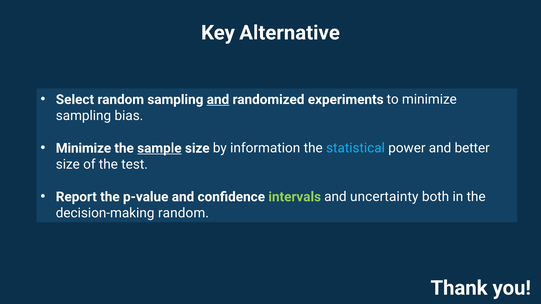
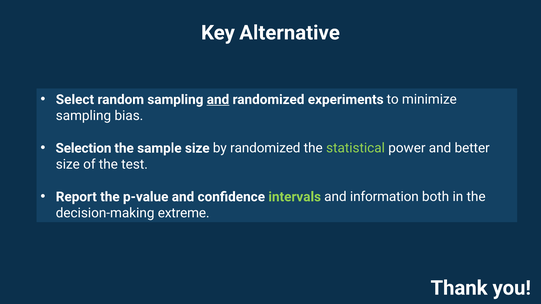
Minimize at (83, 148): Minimize -> Selection
sample underline: present -> none
by information: information -> randomized
statistical colour: light blue -> light green
uncertainty: uncertainty -> information
decision-making random: random -> extreme
